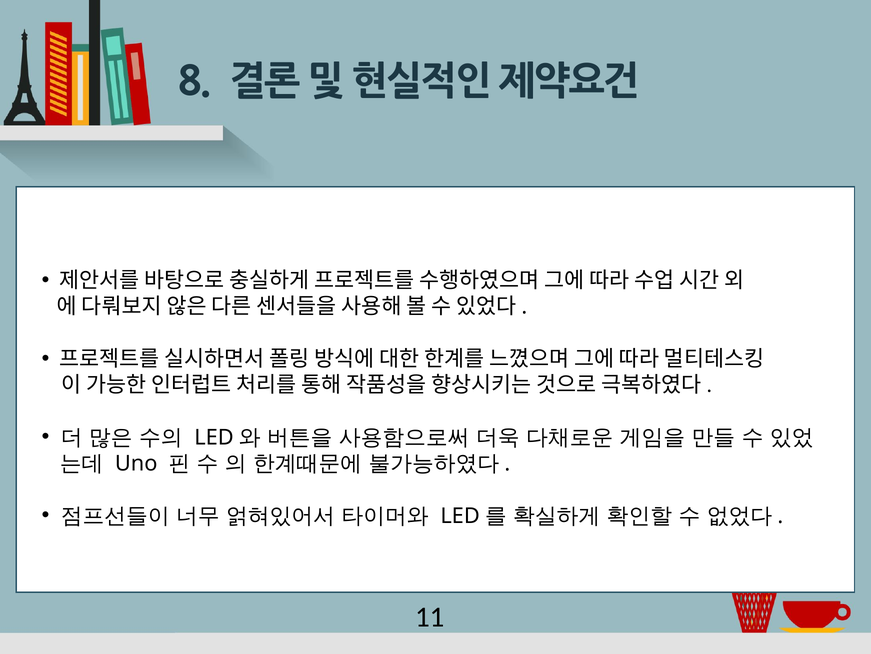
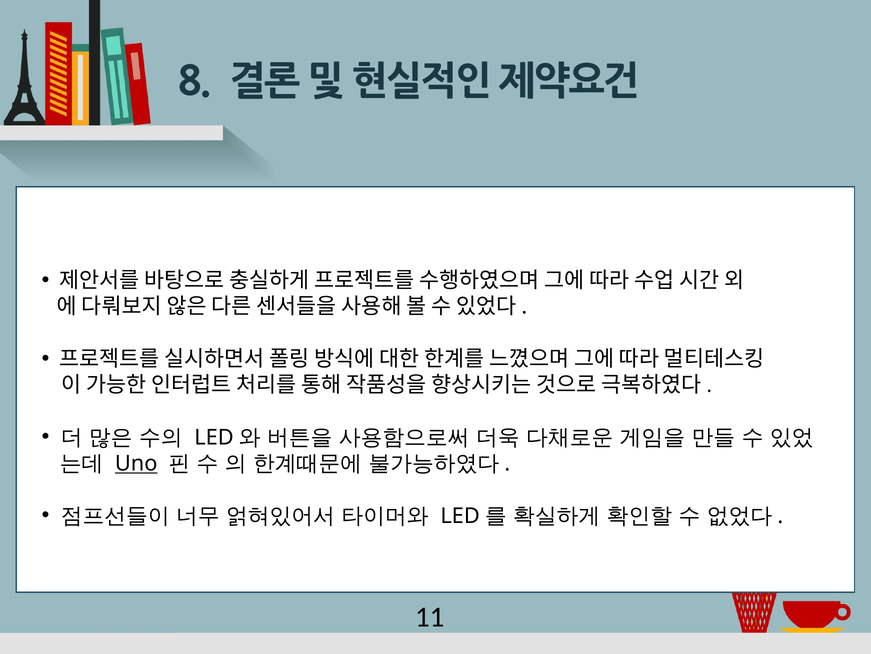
Uno underline: none -> present
